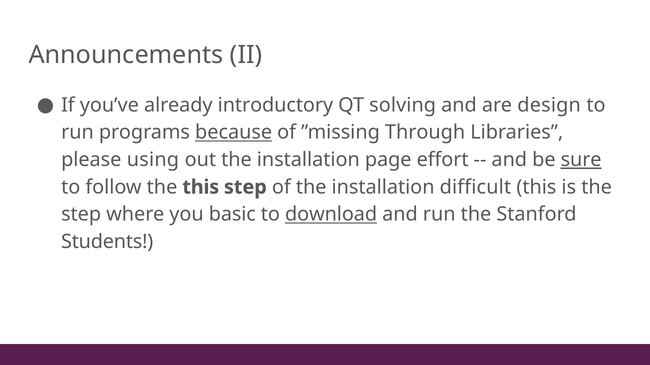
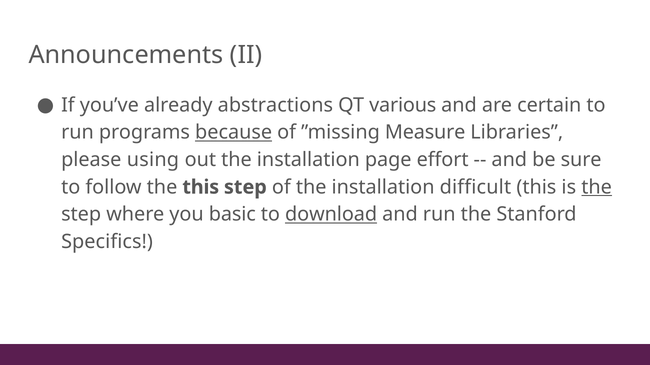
introductory: introductory -> abstractions
solving: solving -> various
design: design -> certain
Through: Through -> Measure
sure underline: present -> none
the at (597, 187) underline: none -> present
Students: Students -> Specifics
